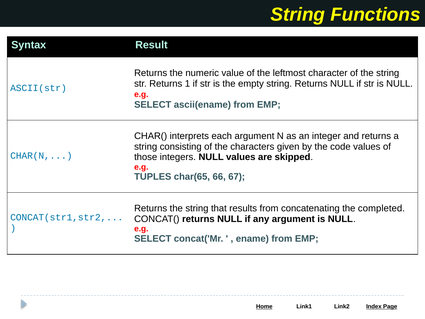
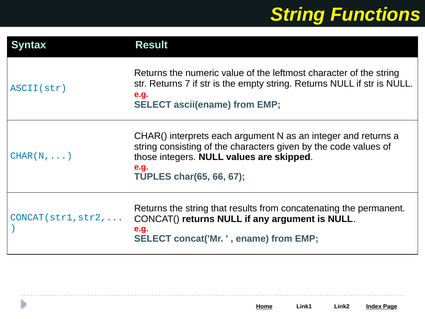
1: 1 -> 7
completed: completed -> permanent
